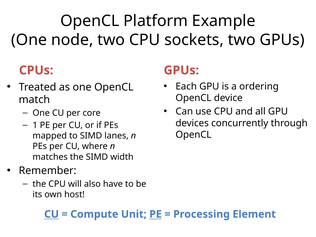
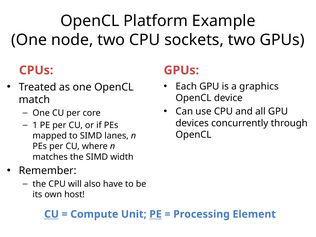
ordering: ordering -> graphics
